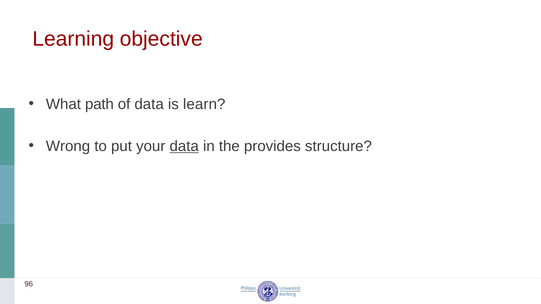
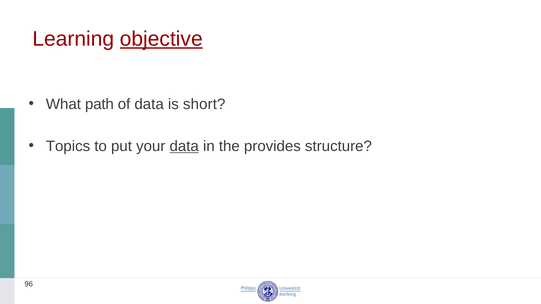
objective underline: none -> present
learn: learn -> short
Wrong: Wrong -> Topics
